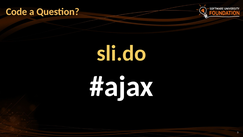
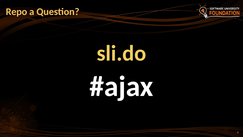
Code: Code -> Repo
